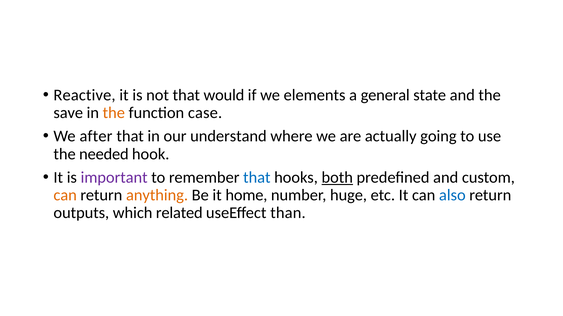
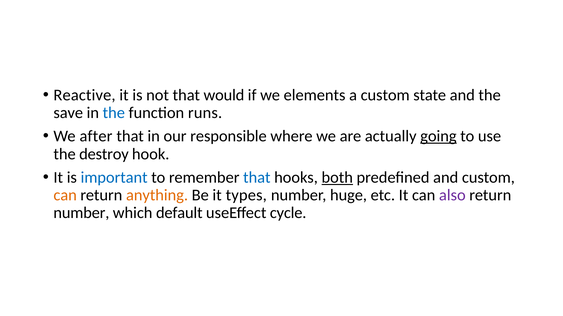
a general: general -> custom
the at (114, 113) colour: orange -> blue
case: case -> runs
understand: understand -> responsible
going underline: none -> present
needed: needed -> destroy
important colour: purple -> blue
home: home -> types
also colour: blue -> purple
outputs at (81, 213): outputs -> number
related: related -> default
than: than -> cycle
